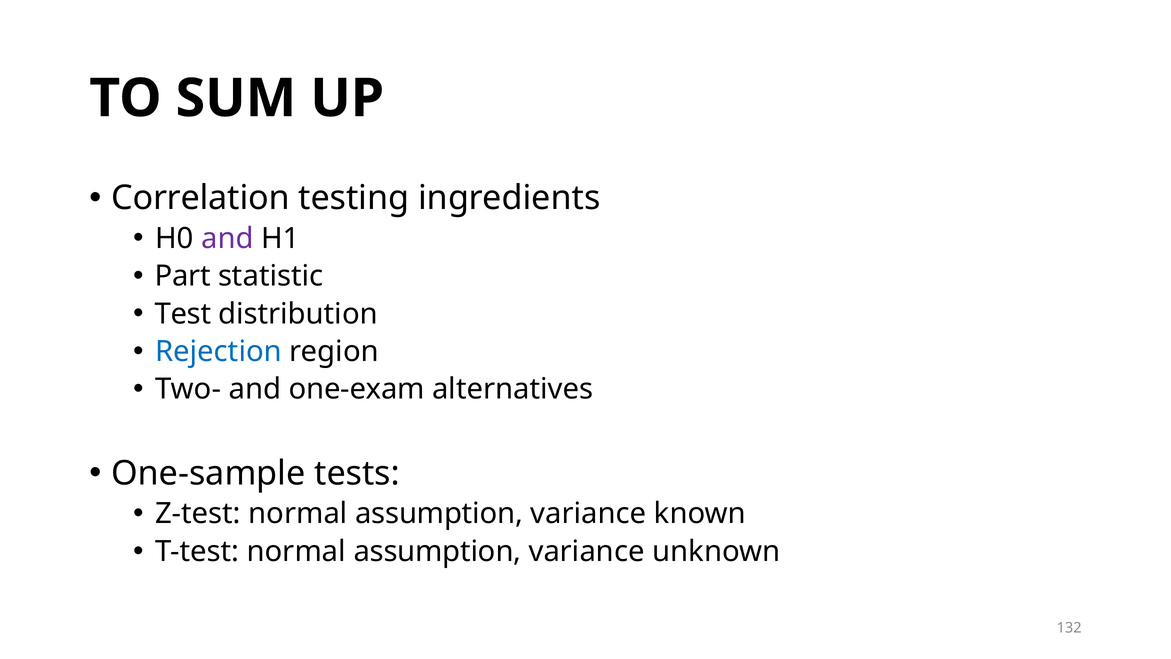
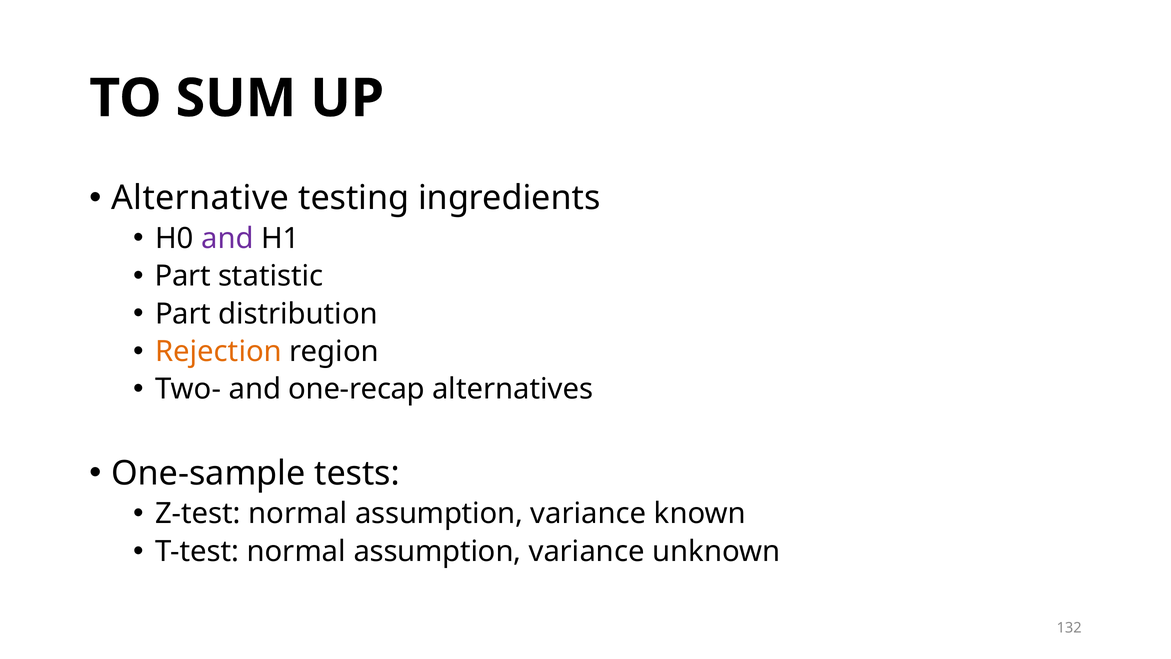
Correlation: Correlation -> Alternative
Test at (183, 314): Test -> Part
Rejection colour: blue -> orange
one-exam: one-exam -> one-recap
